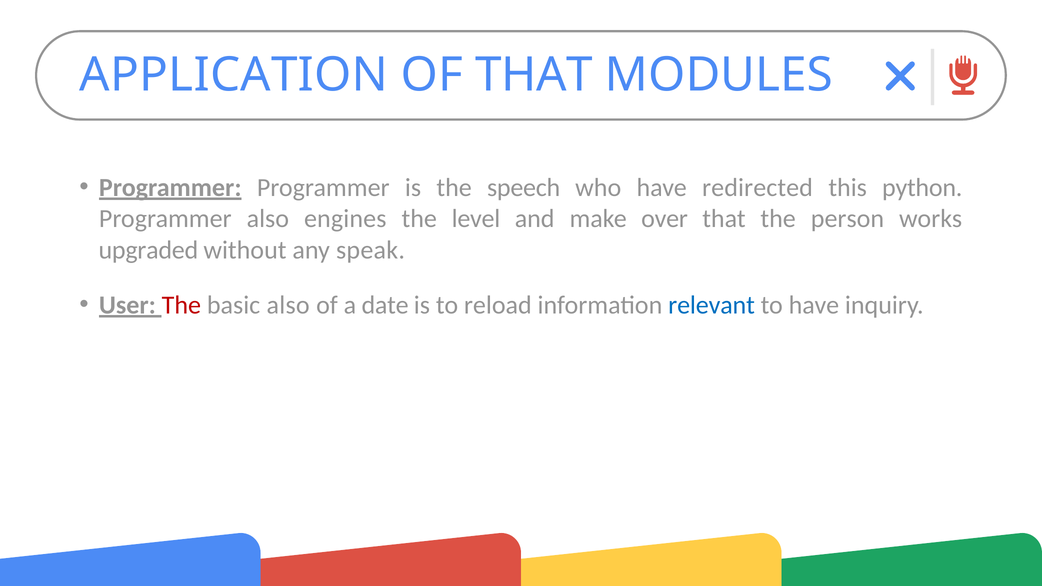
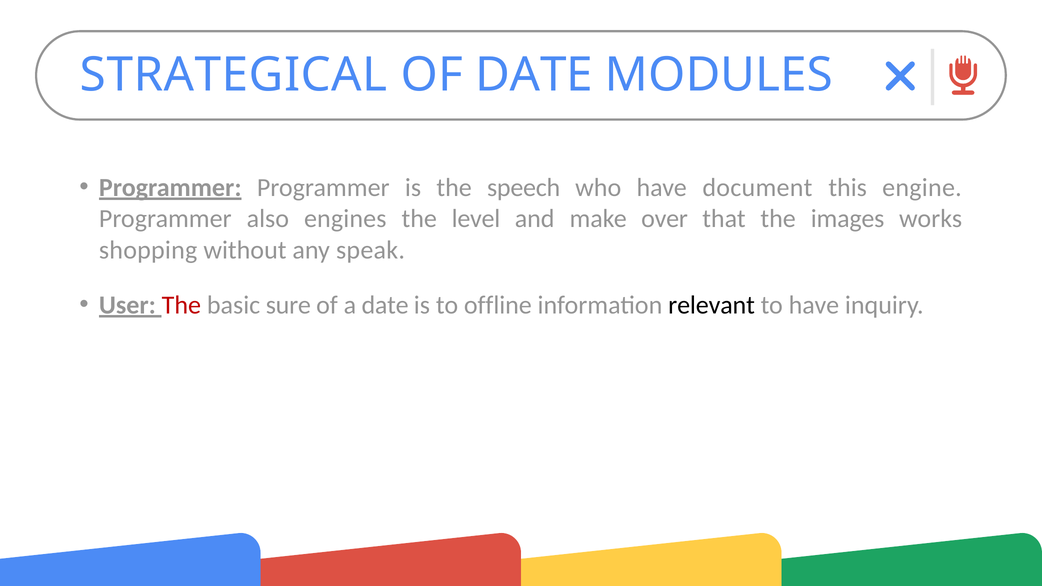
APPLICATION: APPLICATION -> STRATEGICAL
OF THAT: THAT -> DATE
redirected: redirected -> document
python: python -> engine
person: person -> images
upgraded: upgraded -> shopping
basic also: also -> sure
reload: reload -> offline
relevant colour: blue -> black
